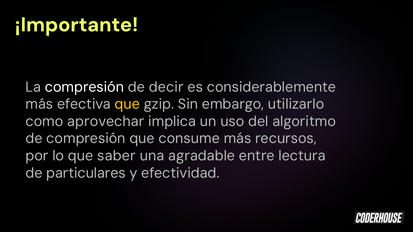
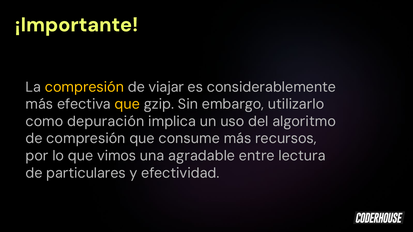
compresión at (84, 87) colour: white -> yellow
decir: decir -> viajar
aprovechar: aprovechar -> depuración
saber: saber -> vimos
